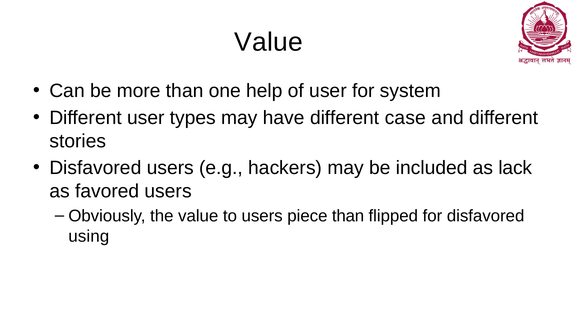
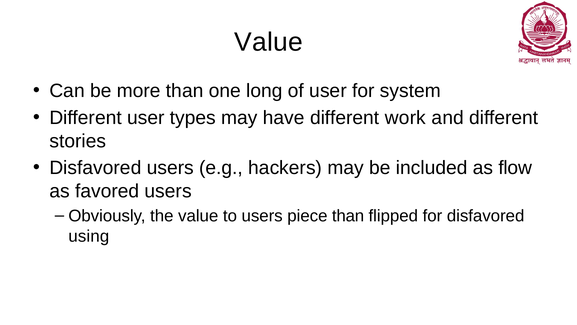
help: help -> long
case: case -> work
lack: lack -> flow
